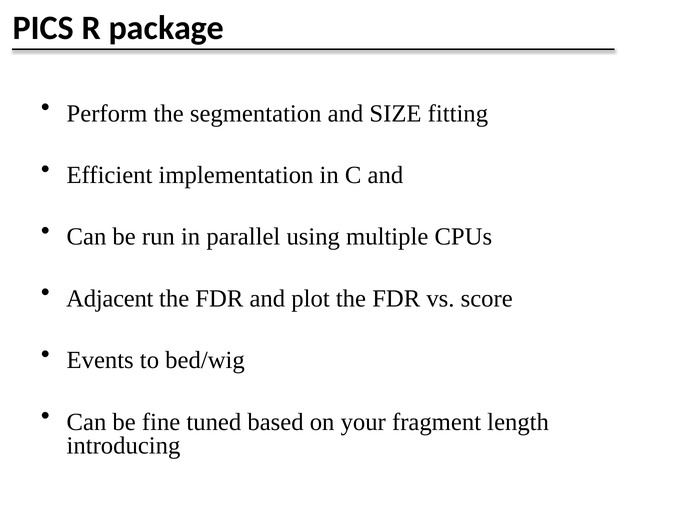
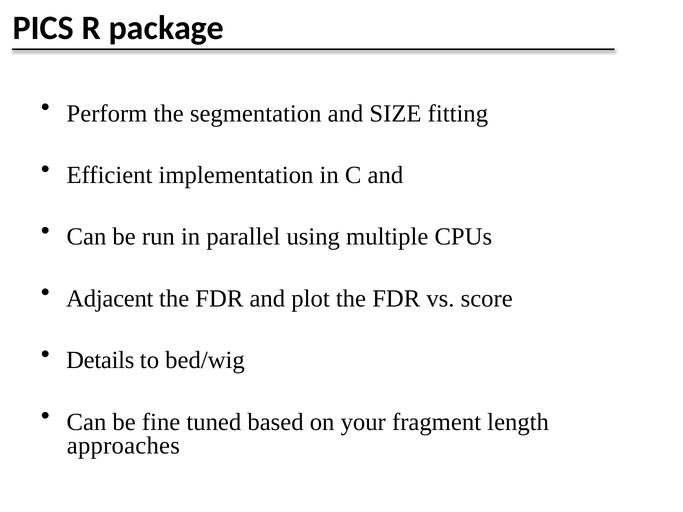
Events: Events -> Details
introducing: introducing -> approaches
